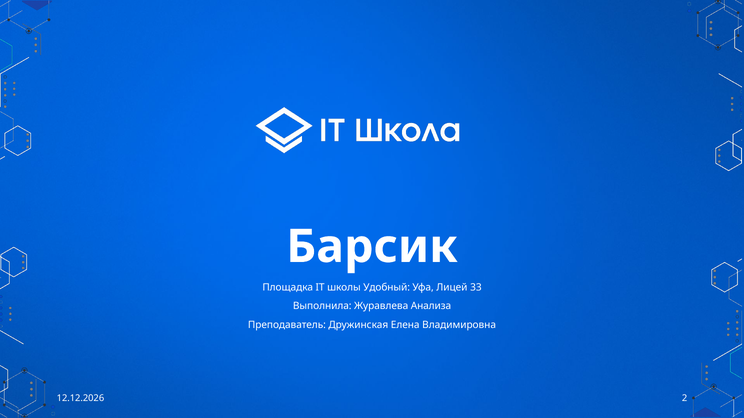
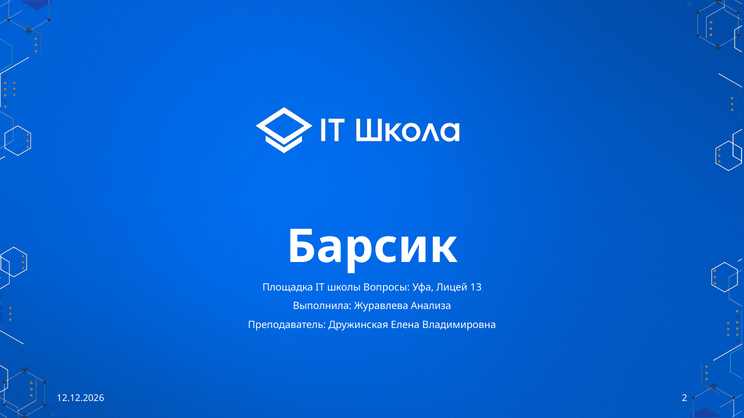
Удобный: Удобный -> Вопросы
33: 33 -> 13
